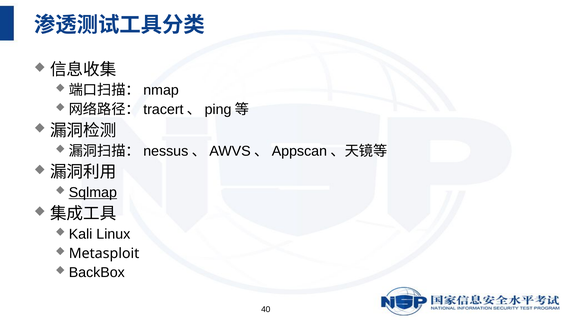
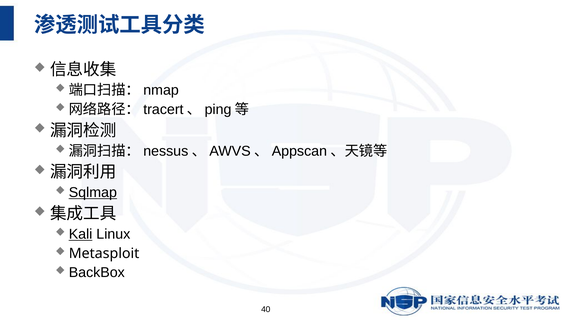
Kali underline: none -> present
